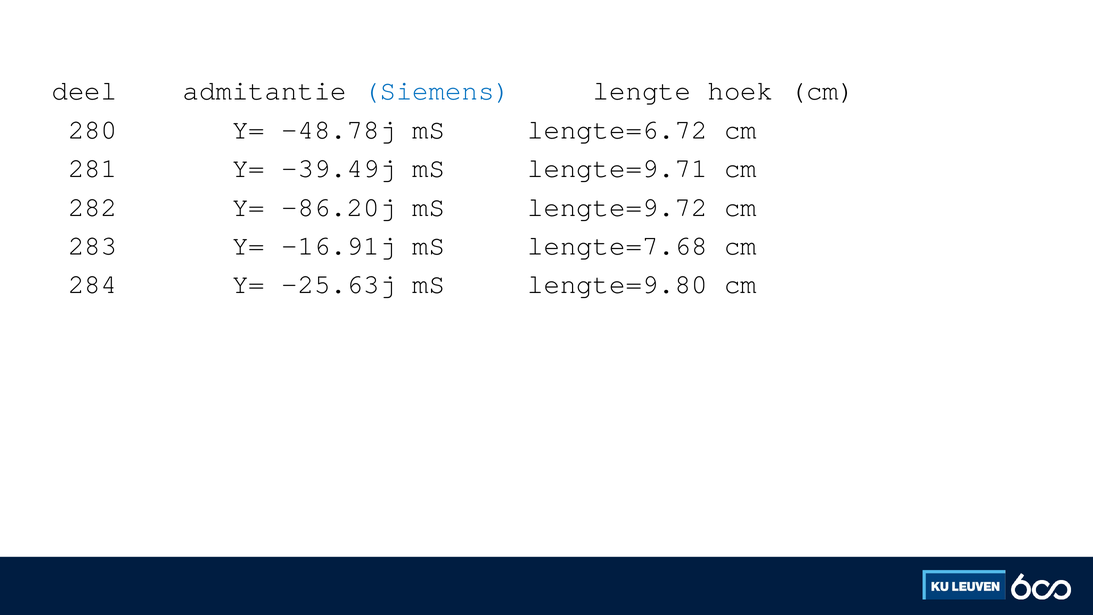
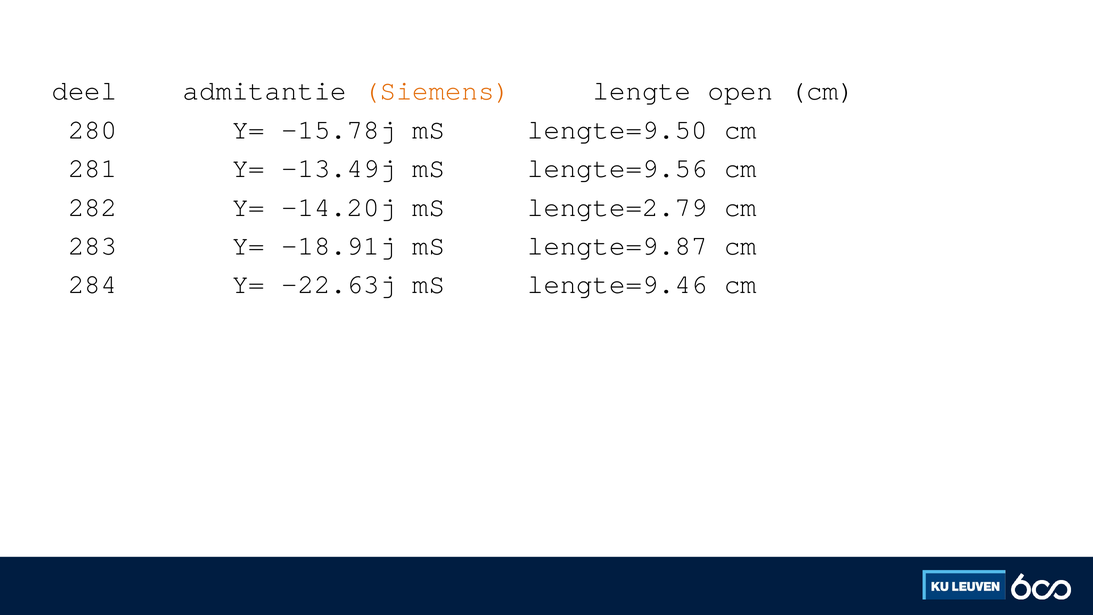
Siemens colour: blue -> orange
hoek: hoek -> open
-48.78j: -48.78j -> -15.78j
lengte=6.72: lengte=6.72 -> lengte=9.50
-39.49j: -39.49j -> -13.49j
lengte=9.71: lengte=9.71 -> lengte=9.56
-86.20j: -86.20j -> -14.20j
lengte=9.72: lengte=9.72 -> lengte=2.79
-16.91j: -16.91j -> -18.91j
lengte=7.68: lengte=7.68 -> lengte=9.87
-25.63j: -25.63j -> -22.63j
lengte=9.80: lengte=9.80 -> lengte=9.46
